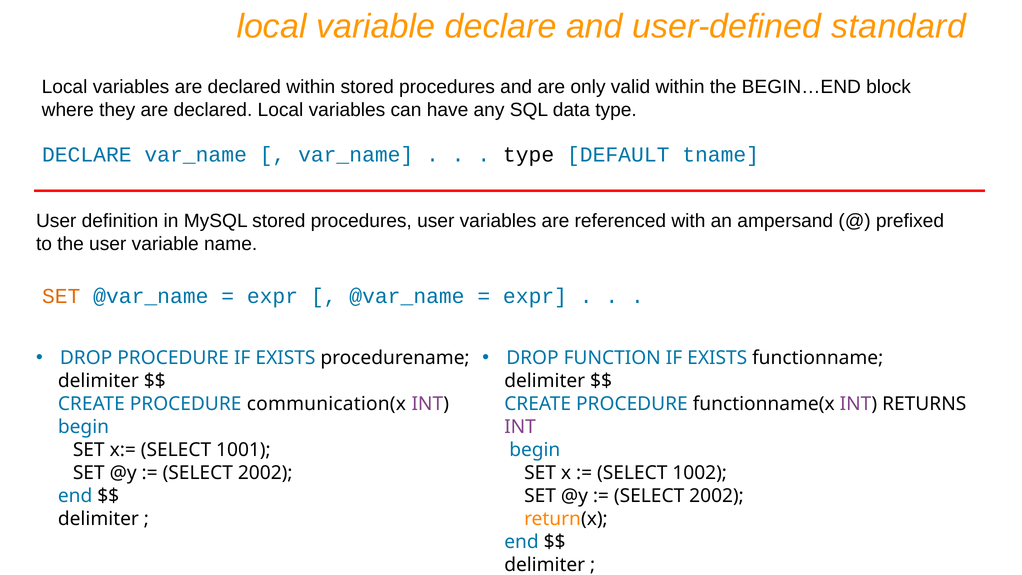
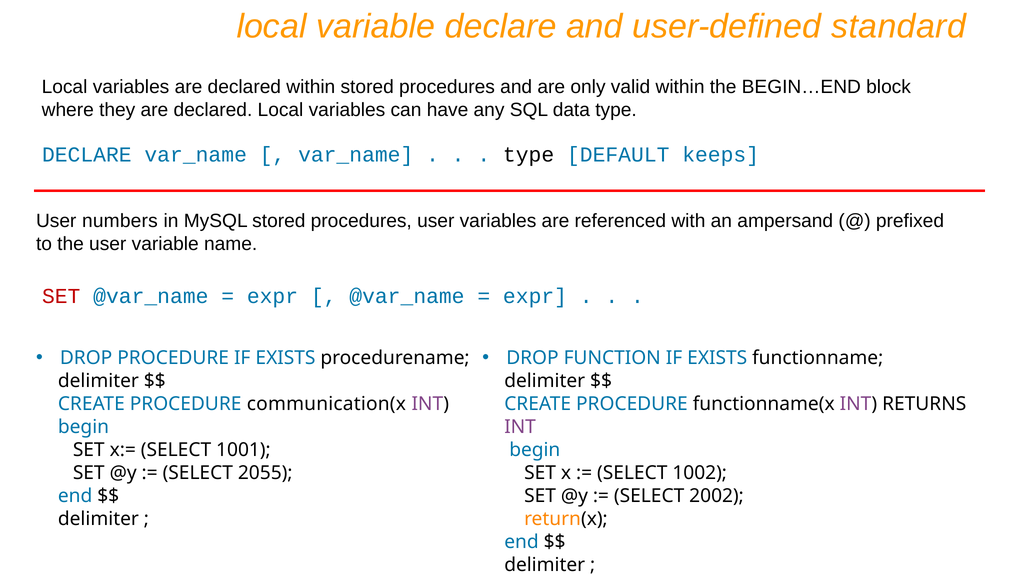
tname: tname -> keeps
definition: definition -> numbers
SET at (61, 296) colour: orange -> red
2002 at (265, 473): 2002 -> 2055
